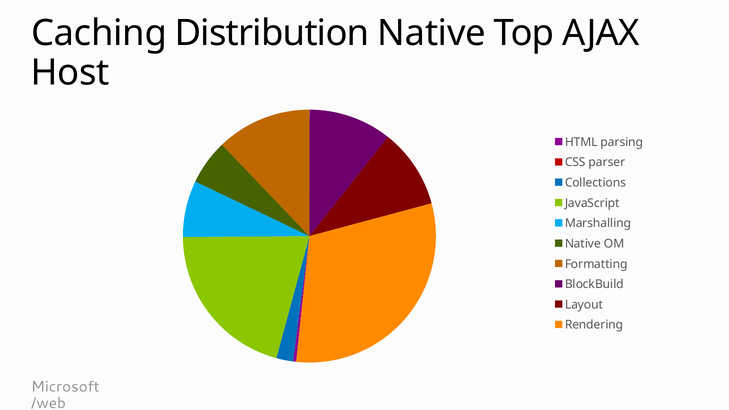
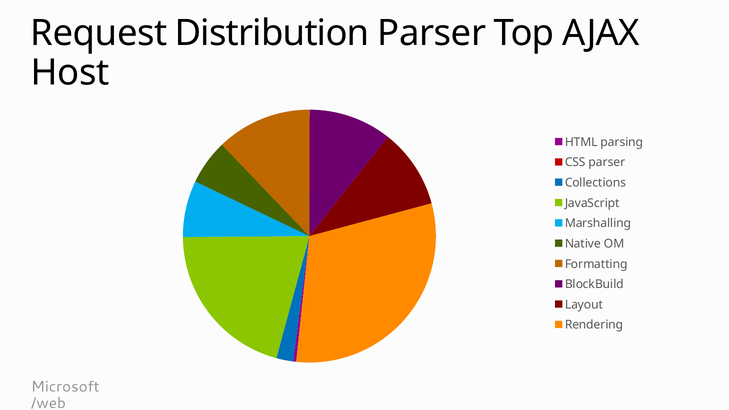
Caching: Caching -> Request
Distribution Native: Native -> Parser
